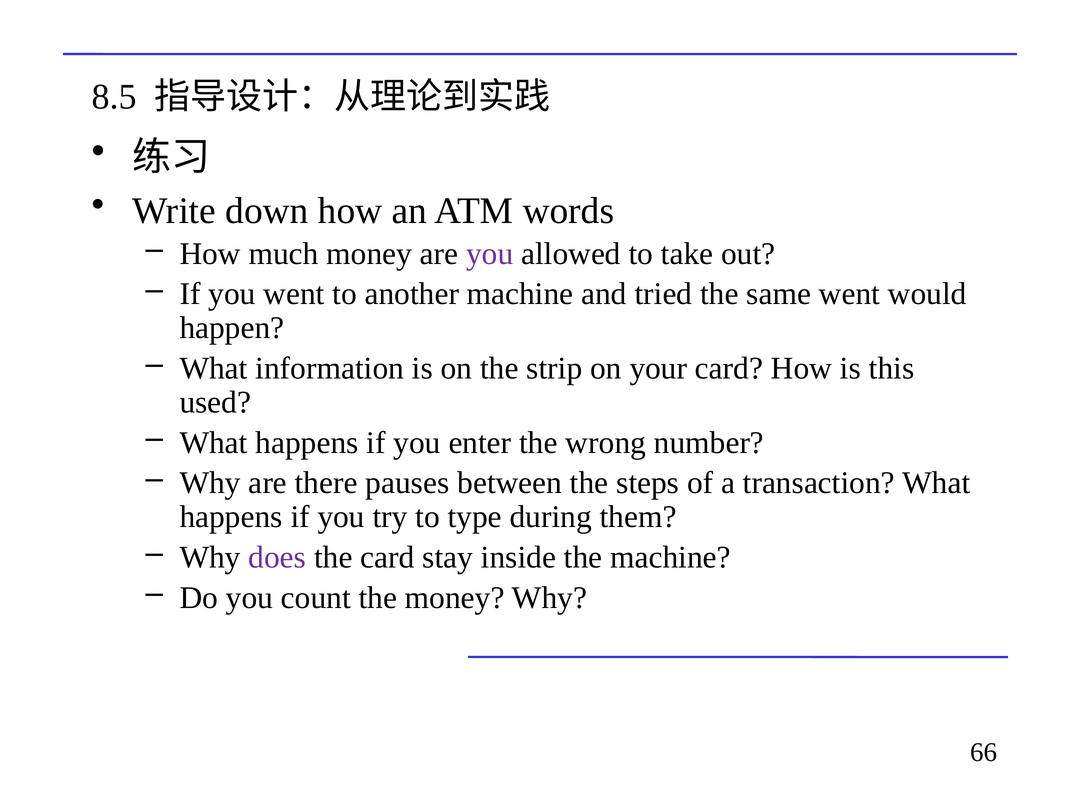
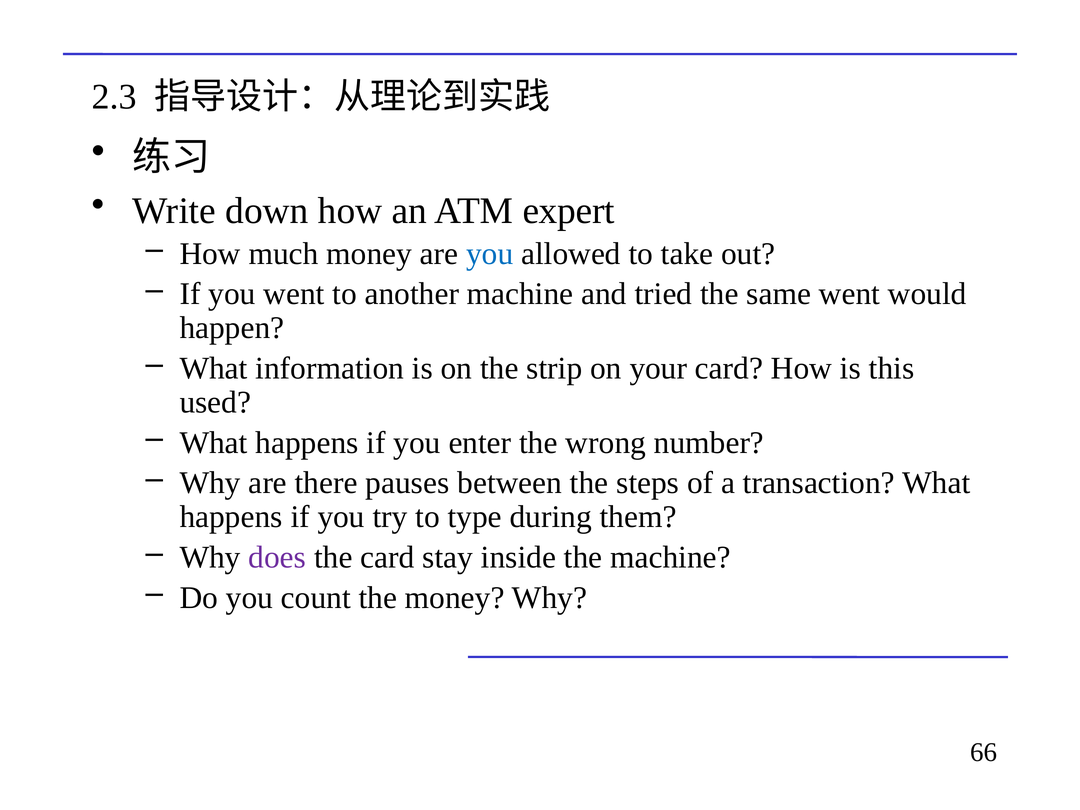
8.5: 8.5 -> 2.3
words: words -> expert
you at (490, 254) colour: purple -> blue
